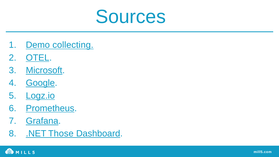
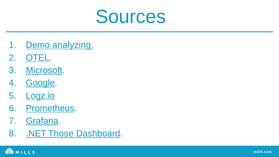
collecting: collecting -> analyzing
